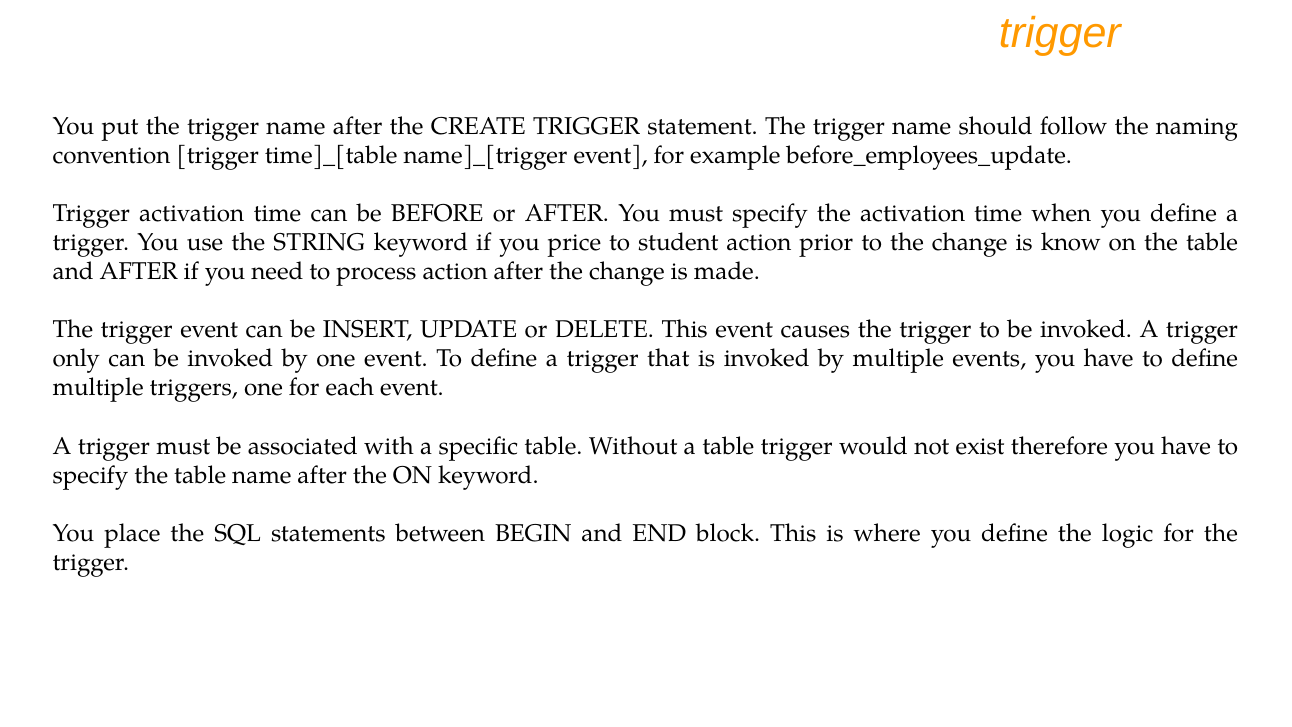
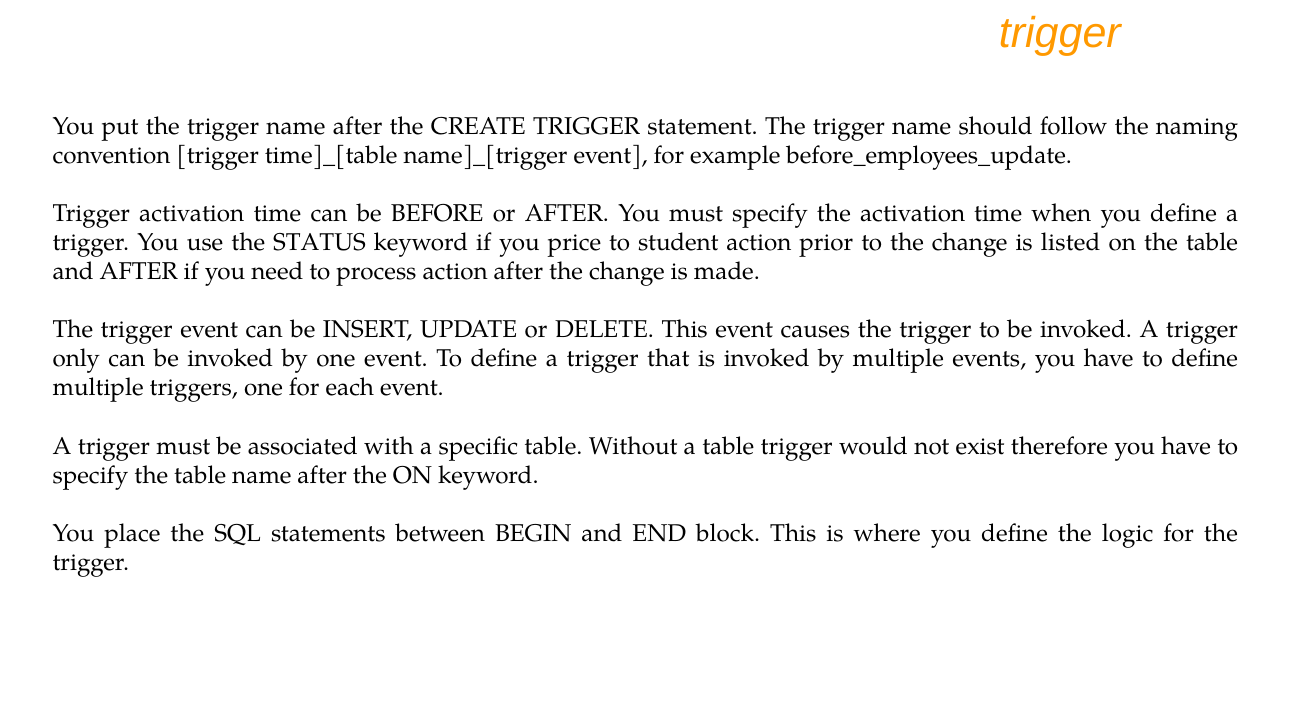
STRING: STRING -> STATUS
know: know -> listed
